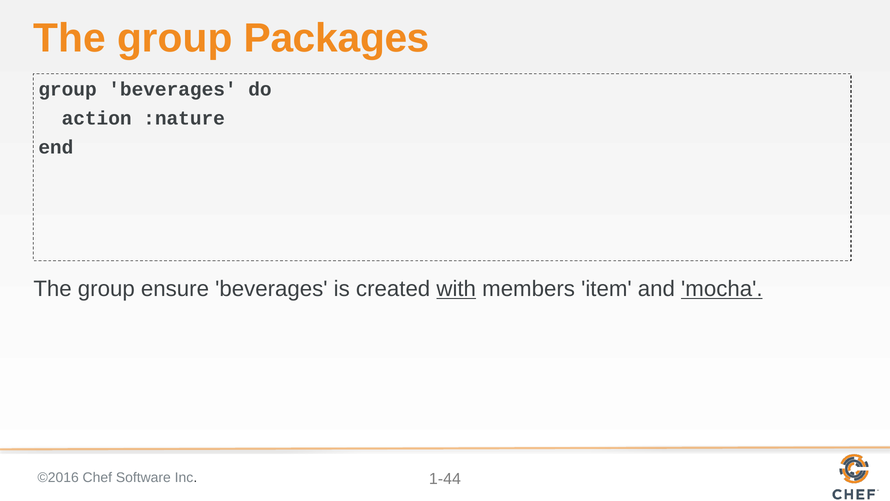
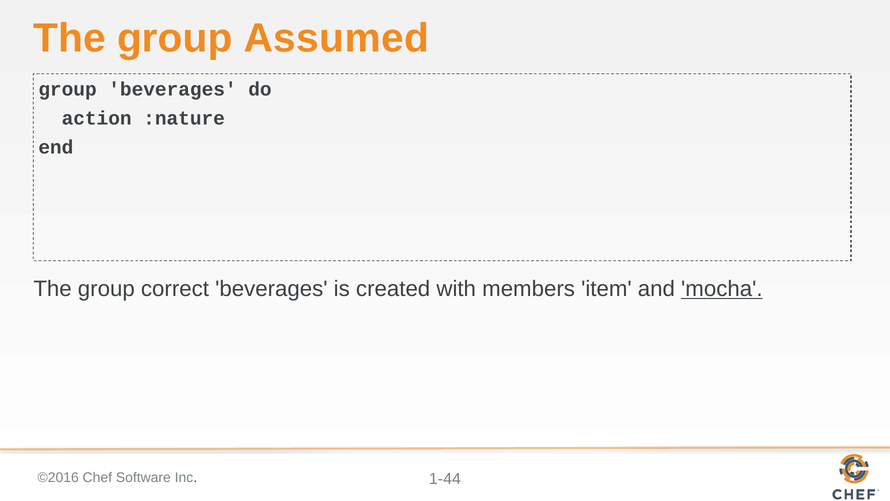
Packages: Packages -> Assumed
ensure: ensure -> correct
with underline: present -> none
